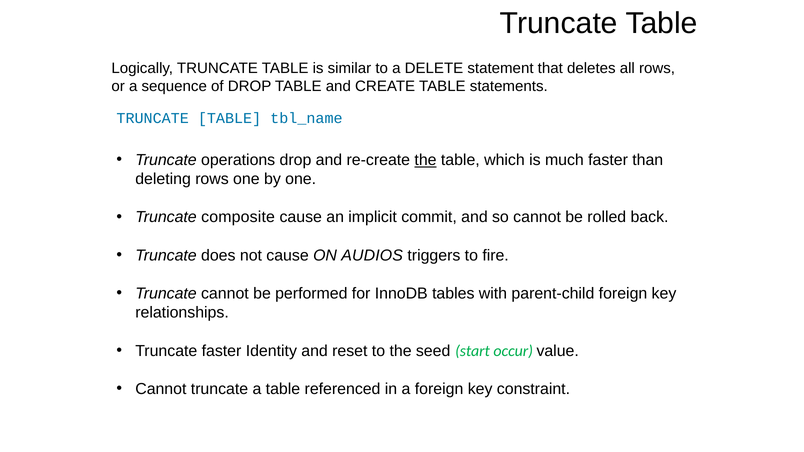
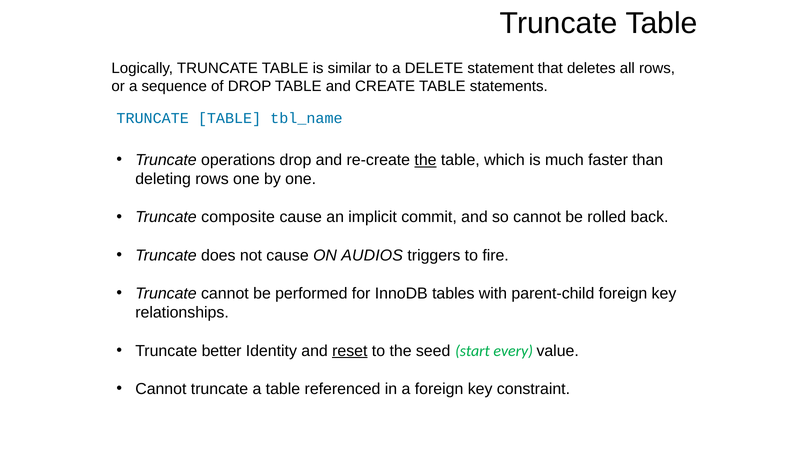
Truncate faster: faster -> better
reset underline: none -> present
occur: occur -> every
